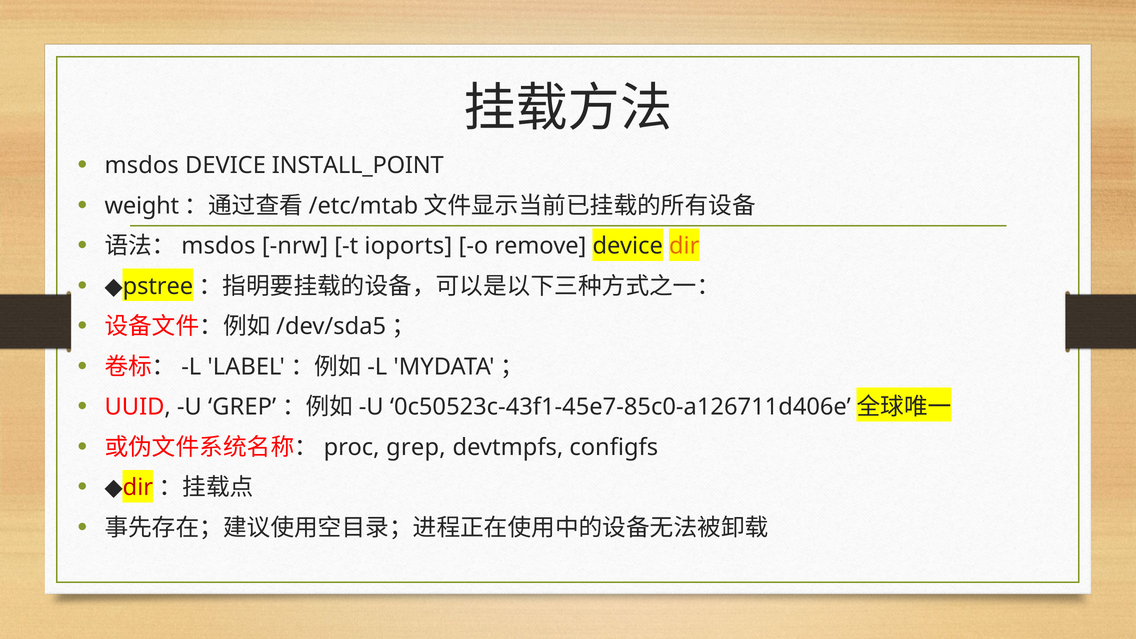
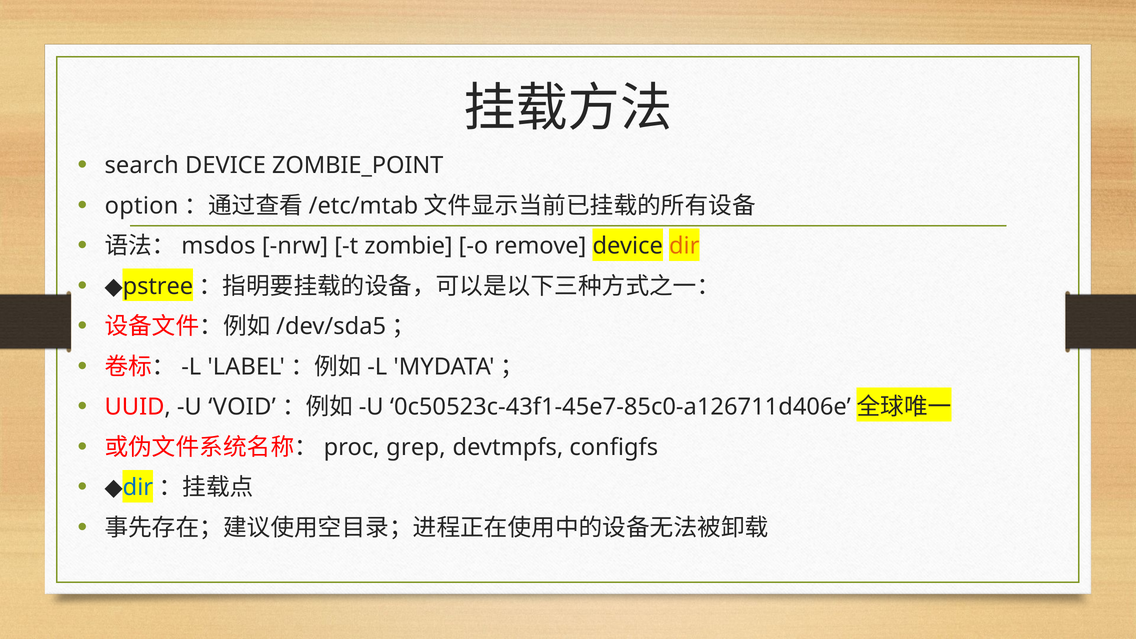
msdos at (142, 165): msdos -> search
INSTALL_POINT: INSTALL_POINT -> ZOMBIE_POINT
weight: weight -> option
ioports: ioports -> zombie
U GREP: GREP -> VOID
dir at (138, 487) colour: red -> blue
